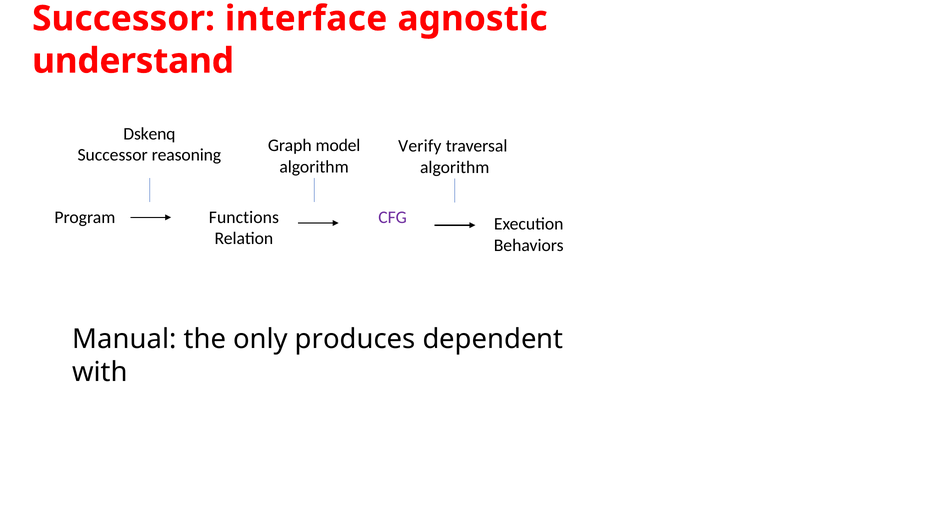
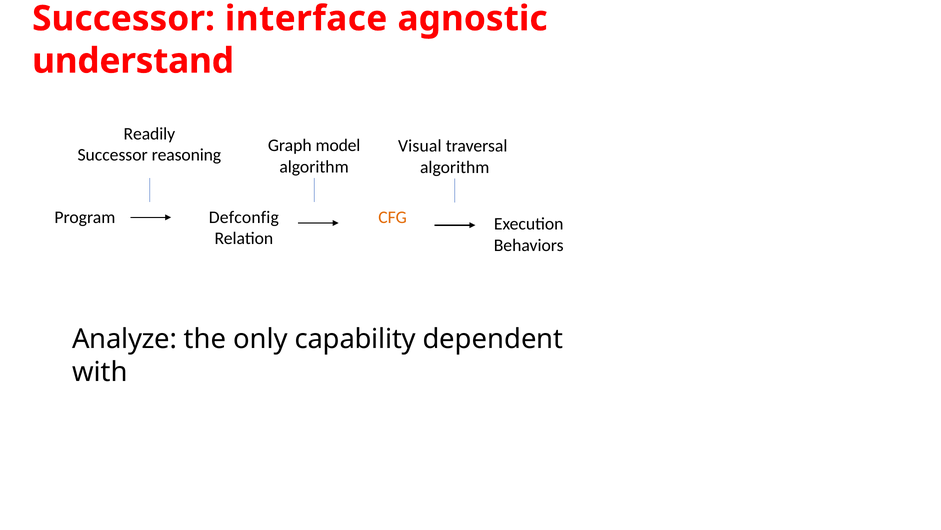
Dskenq: Dskenq -> Readily
Verify: Verify -> Visual
Functions: Functions -> Defconfig
CFG colour: purple -> orange
Manual: Manual -> Analyze
produces: produces -> capability
